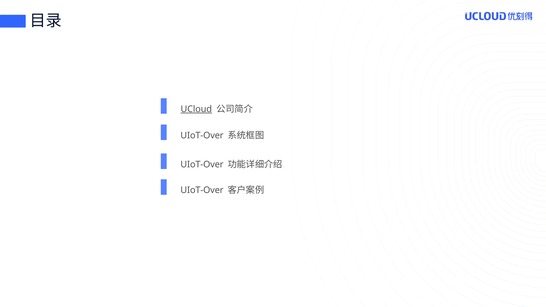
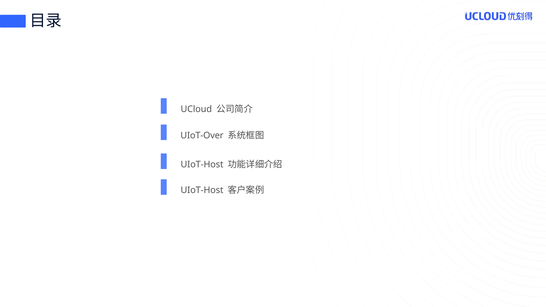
UCloud underline: present -> none
UIoT-Over at (202, 165): UIoT-Over -> UIoT-Host
UIoT-Over at (202, 190): UIoT-Over -> UIoT-Host
